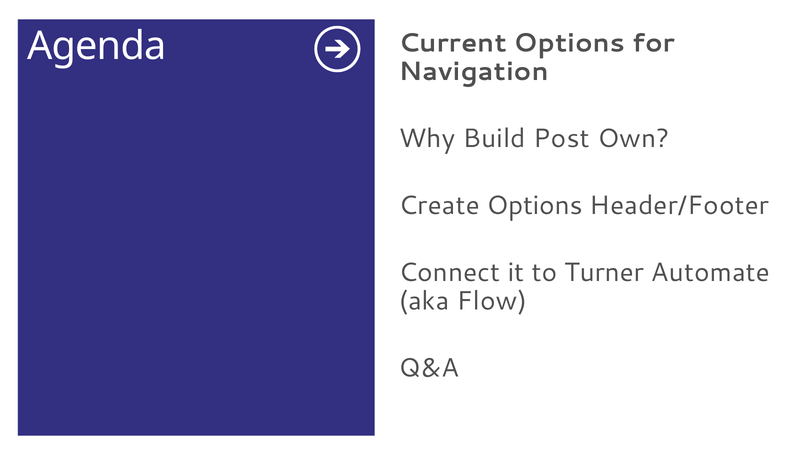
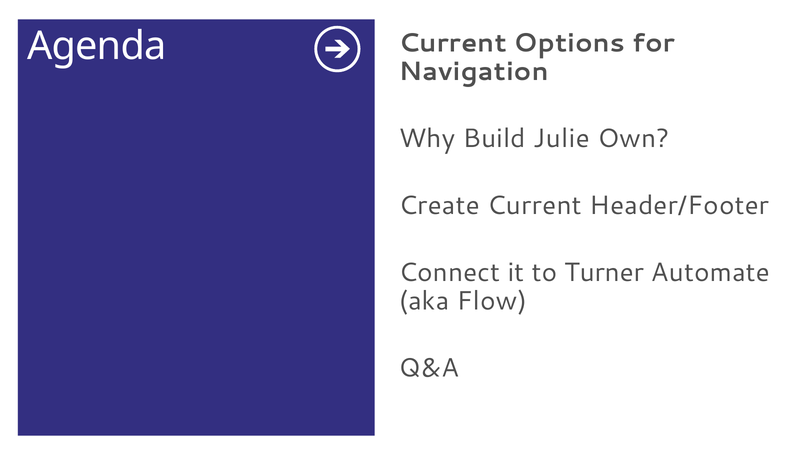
Post: Post -> Julie
Create Options: Options -> Current
